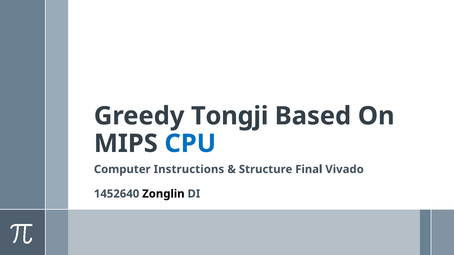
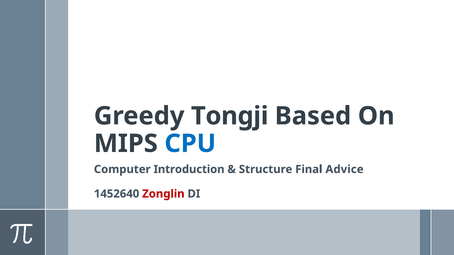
Instructions: Instructions -> Introduction
Vivado: Vivado -> Advice
Zonglin colour: black -> red
